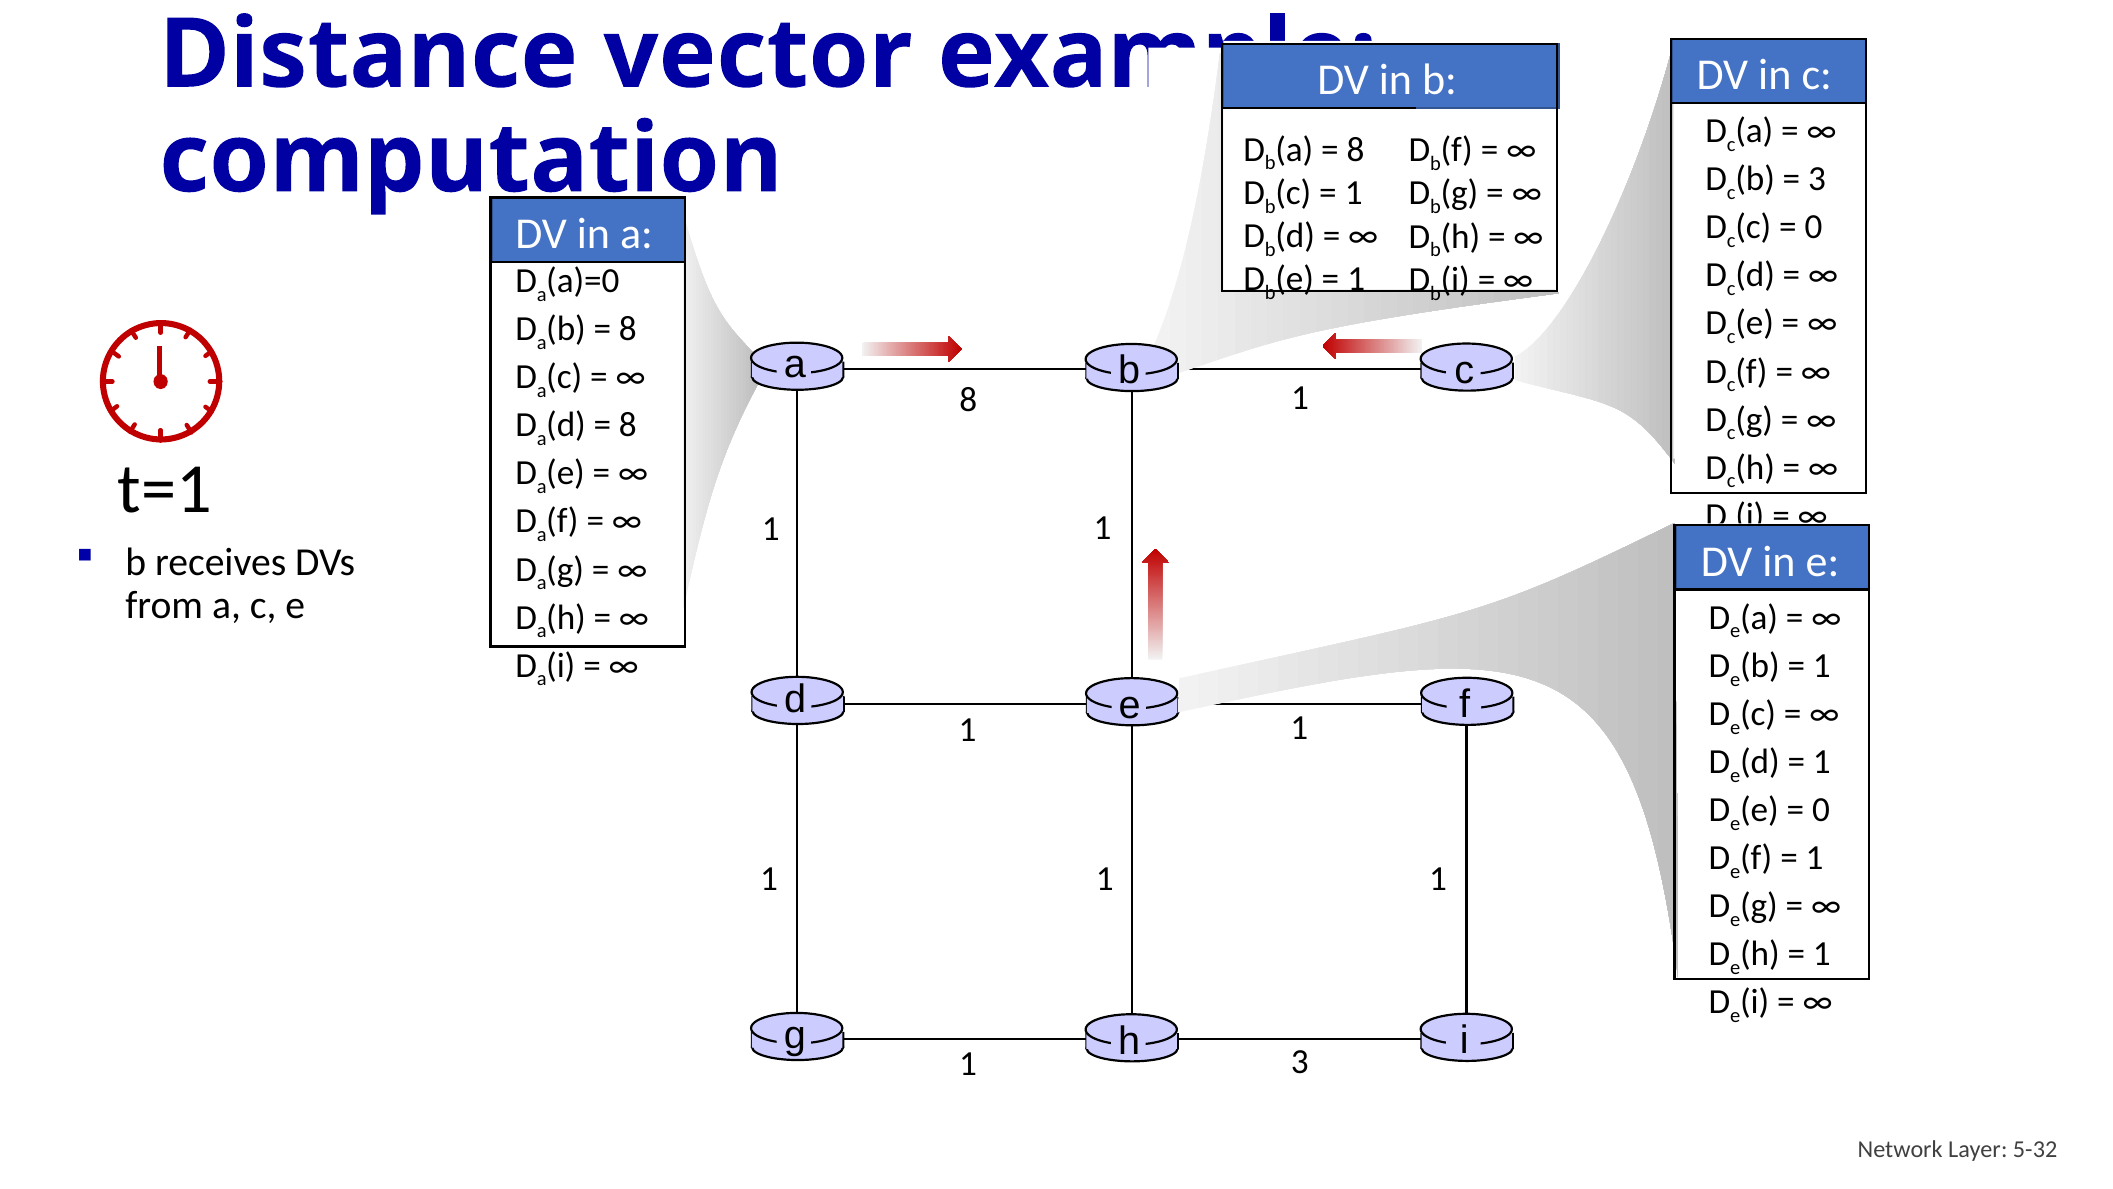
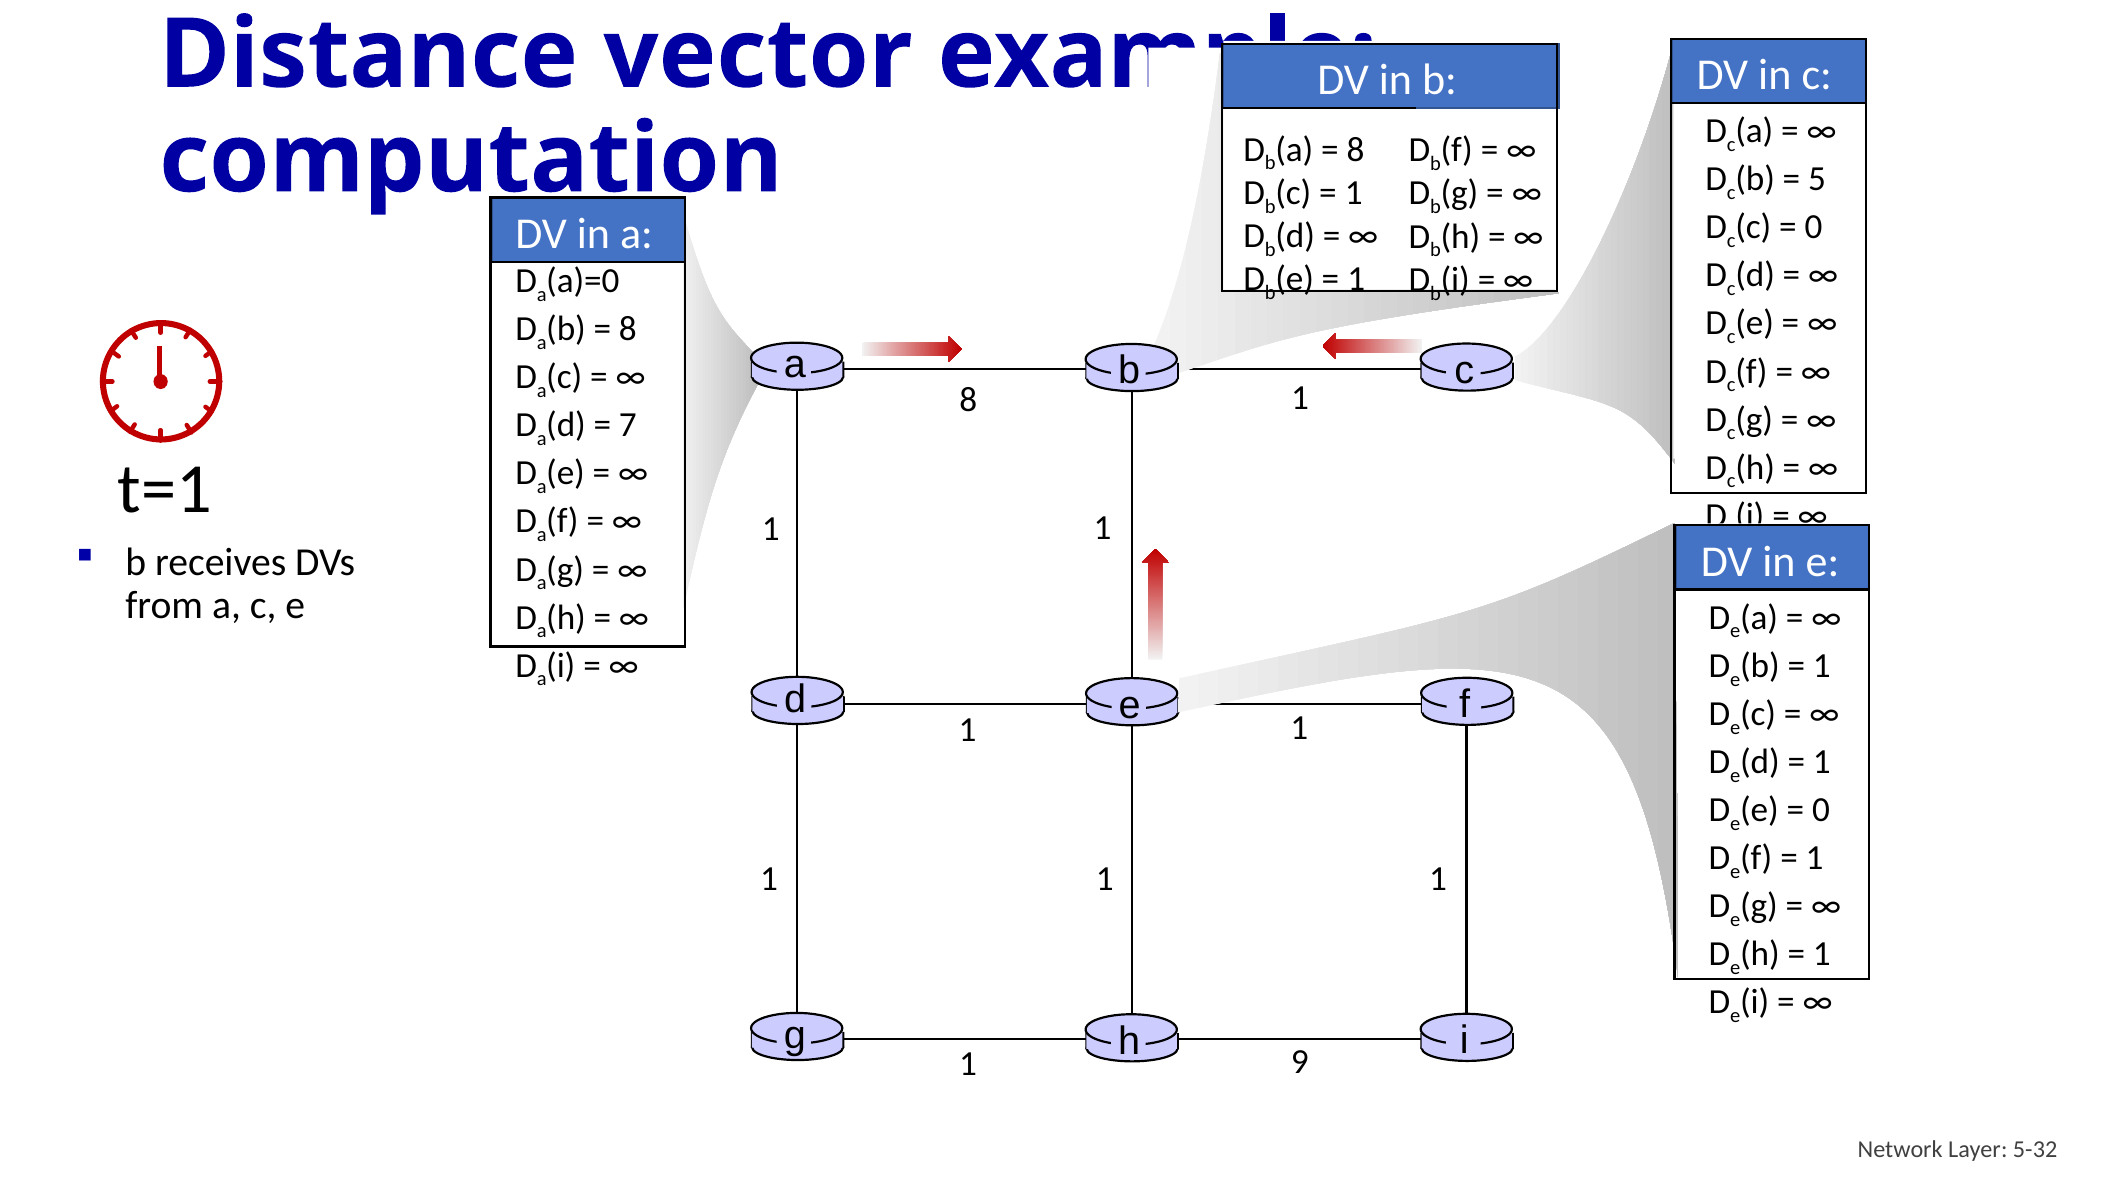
3 at (1817, 179): 3 -> 5
8 at (628, 425): 8 -> 7
1 3: 3 -> 9
